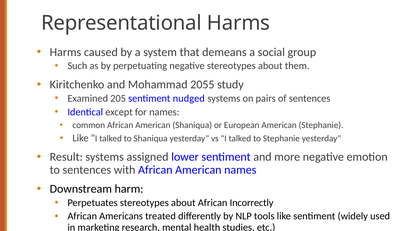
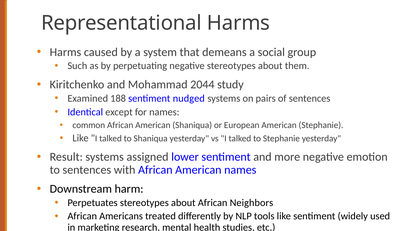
2055: 2055 -> 2044
205: 205 -> 188
Incorrectly: Incorrectly -> Neighbors
